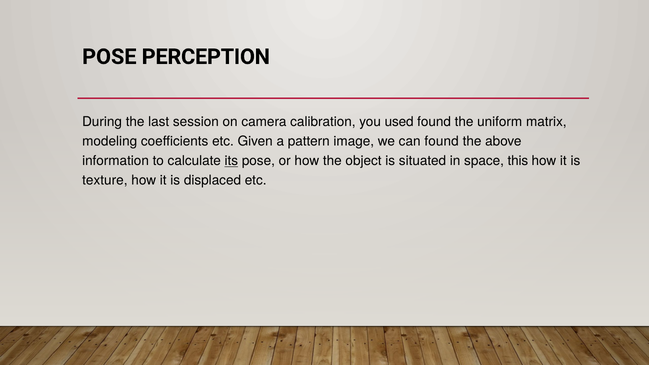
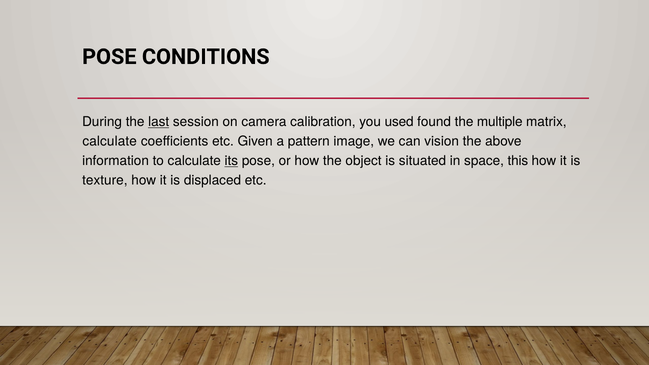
PERCEPTION: PERCEPTION -> CONDITIONS
last underline: none -> present
uniform: uniform -> multiple
modeling at (110, 142): modeling -> calculate
can found: found -> vision
